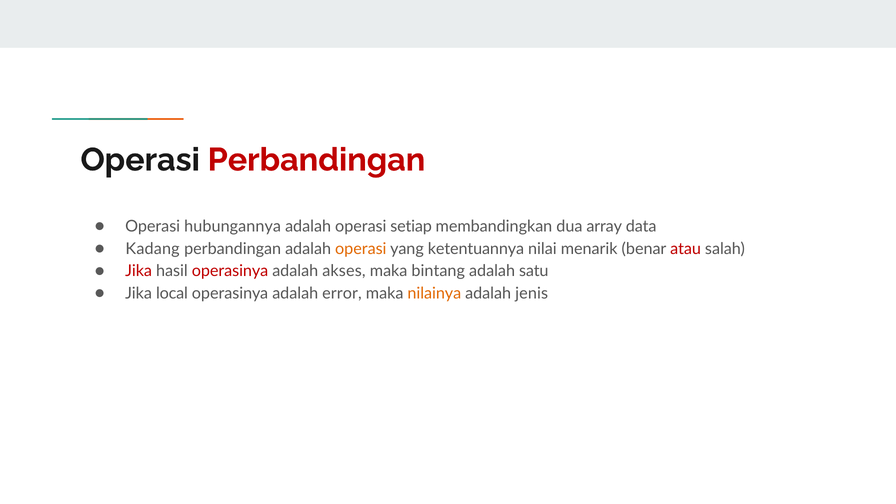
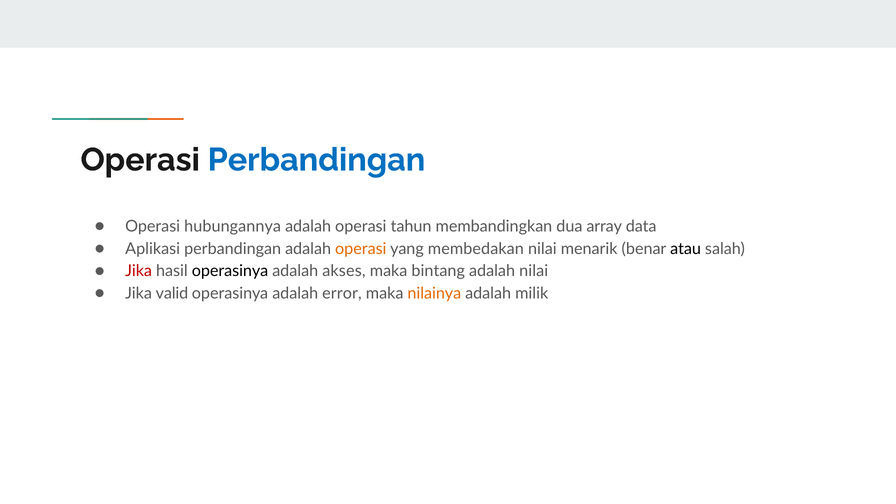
Perbandingan at (316, 160) colour: red -> blue
setiap: setiap -> tahun
Kadang: Kadang -> Aplikasi
ketentuannya: ketentuannya -> membedakan
atau colour: red -> black
operasinya at (230, 271) colour: red -> black
adalah satu: satu -> nilai
local: local -> valid
jenis: jenis -> milik
